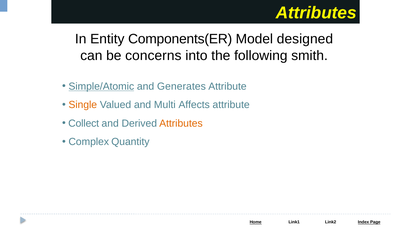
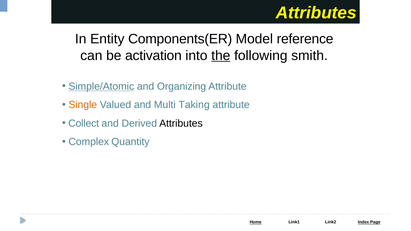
designed: designed -> reference
concerns: concerns -> activation
the underline: none -> present
Generates: Generates -> Organizing
Affects: Affects -> Taking
Attributes at (181, 123) colour: orange -> black
